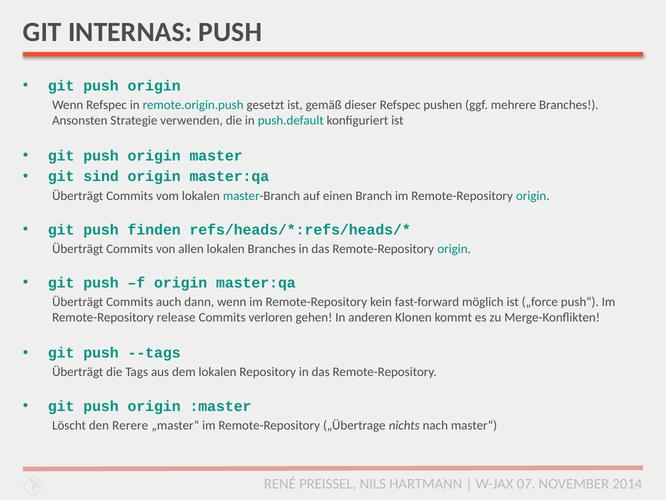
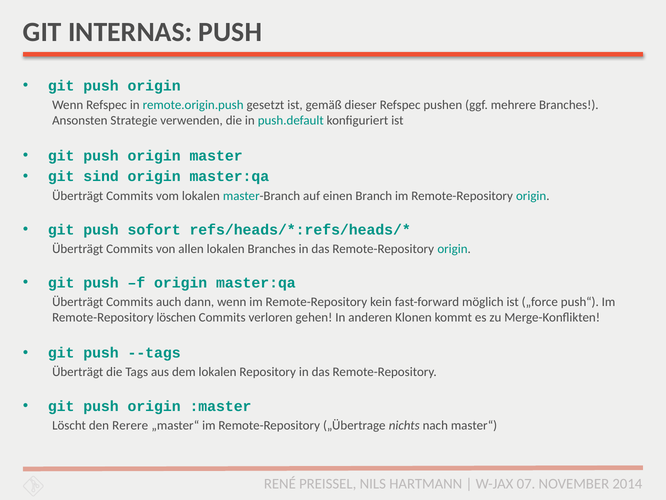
finden: finden -> sofort
release: release -> löschen
